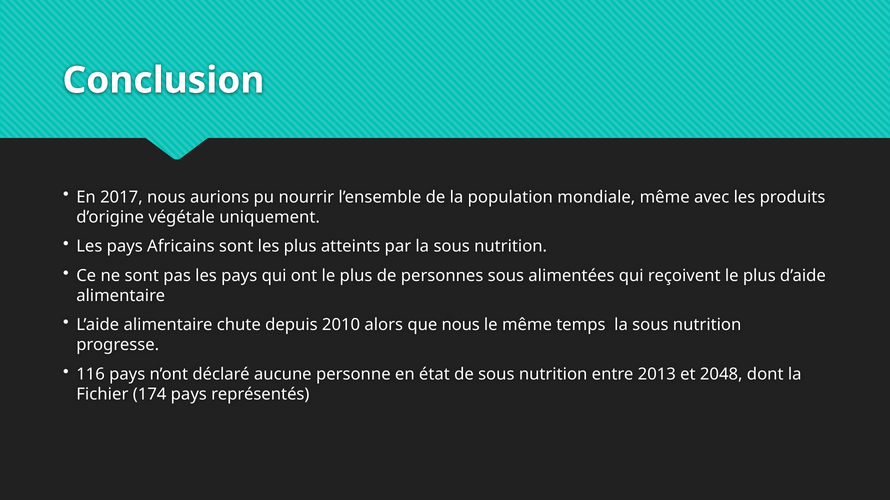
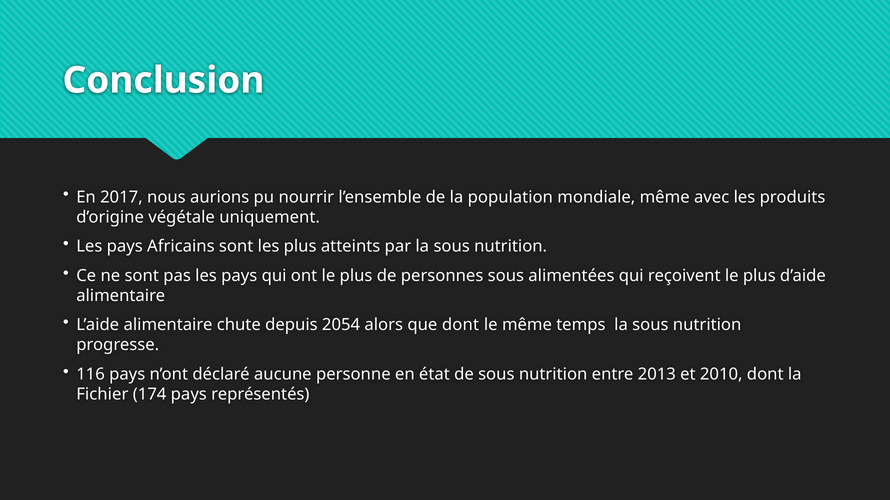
2010: 2010 -> 2054
que nous: nous -> dont
2048: 2048 -> 2010
